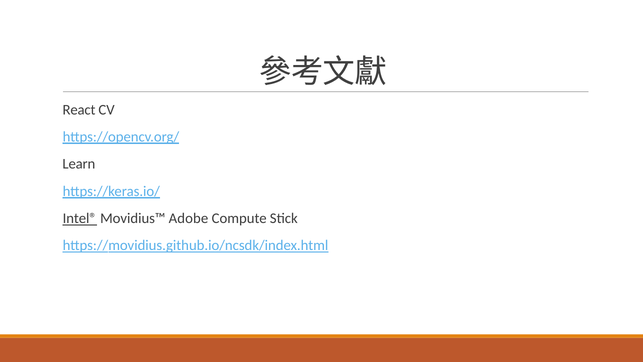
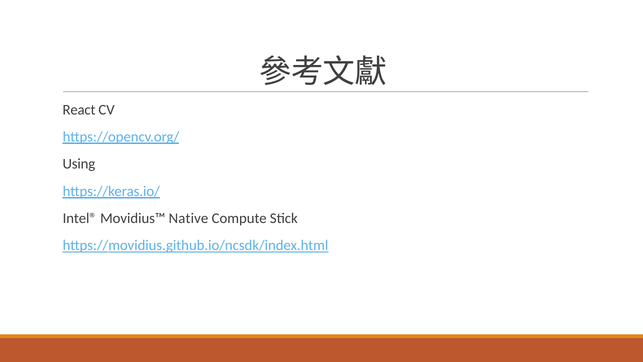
Learn: Learn -> Using
Intel® underline: present -> none
Adobe: Adobe -> Native
